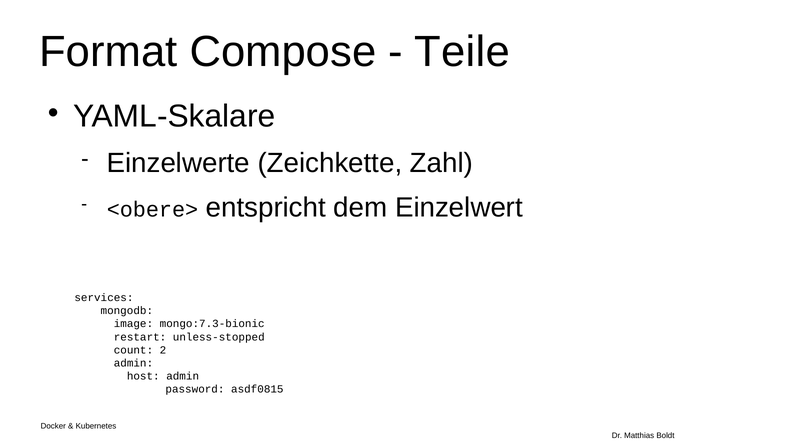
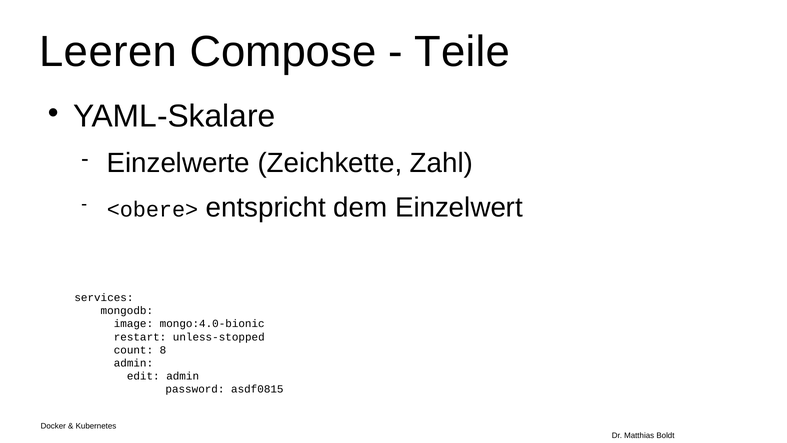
Format: Format -> Leeren
mongo:7.3-bionic: mongo:7.3-bionic -> mongo:4.0-bionic
2: 2 -> 8
host: host -> edit
